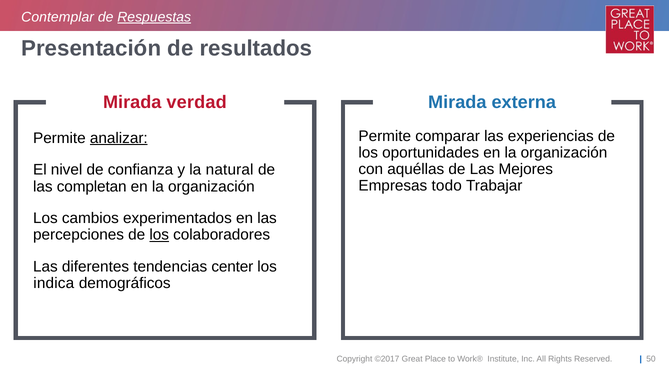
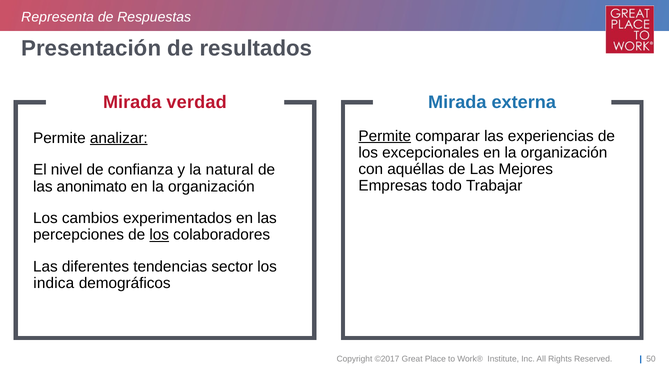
Contemplar: Contemplar -> Representa
Respuestas underline: present -> none
Permite at (385, 136) underline: none -> present
oportunidades: oportunidades -> excepcionales
completan: completan -> anonimato
center: center -> sector
